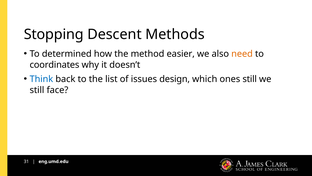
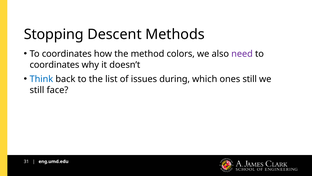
determined at (67, 54): determined -> coordinates
easier: easier -> colors
need colour: orange -> purple
design: design -> during
